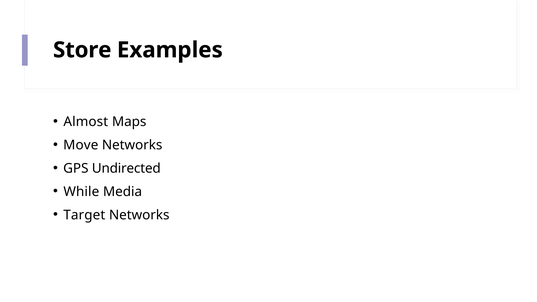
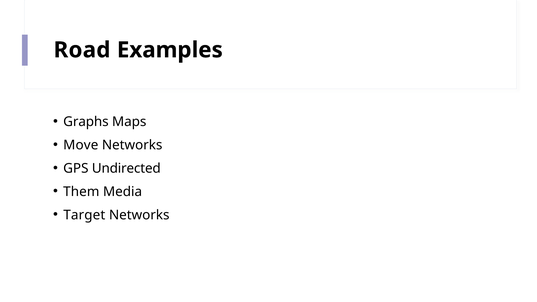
Store: Store -> Road
Almost: Almost -> Graphs
While: While -> Them
